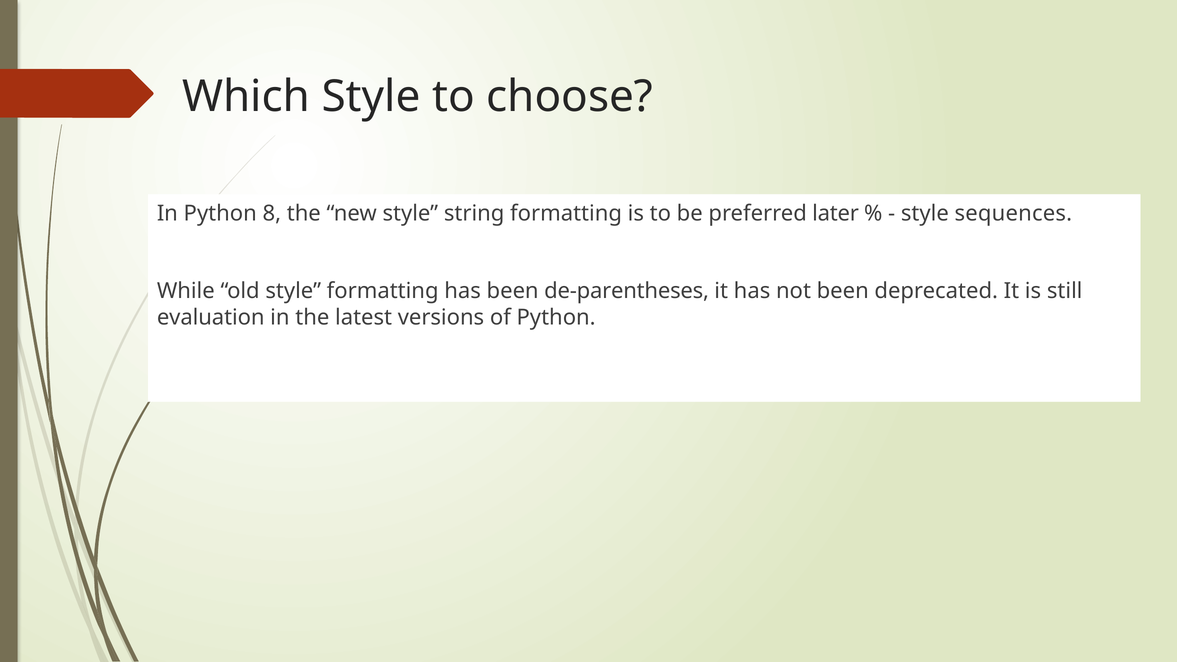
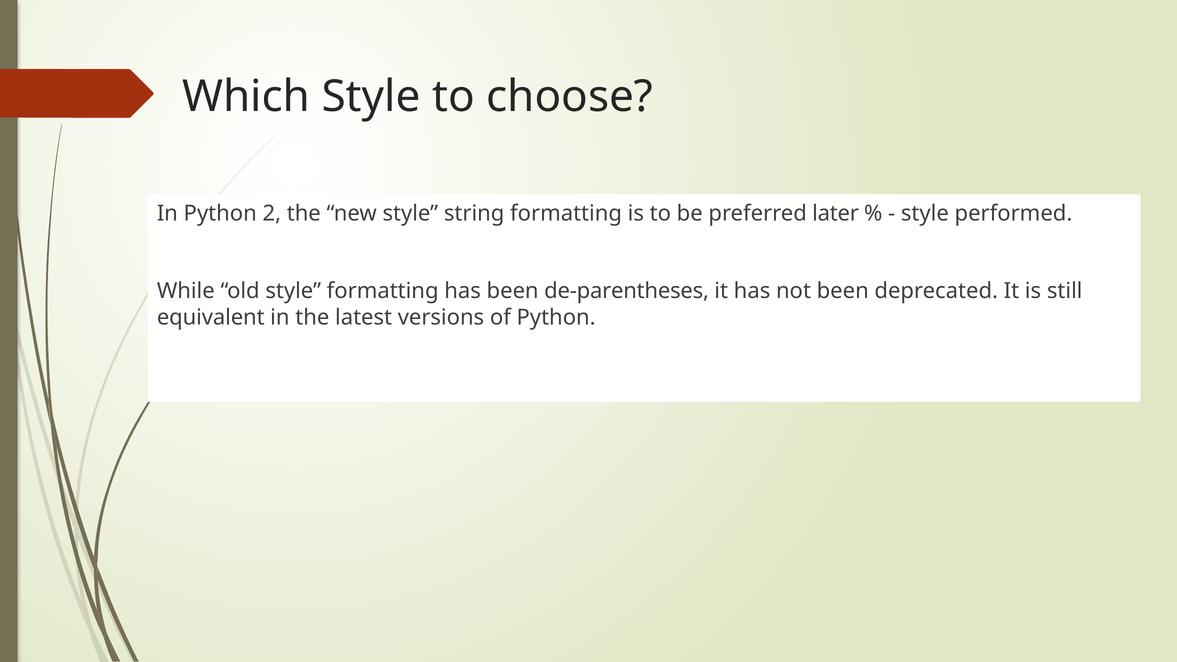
8: 8 -> 2
sequences: sequences -> performed
evaluation: evaluation -> equivalent
